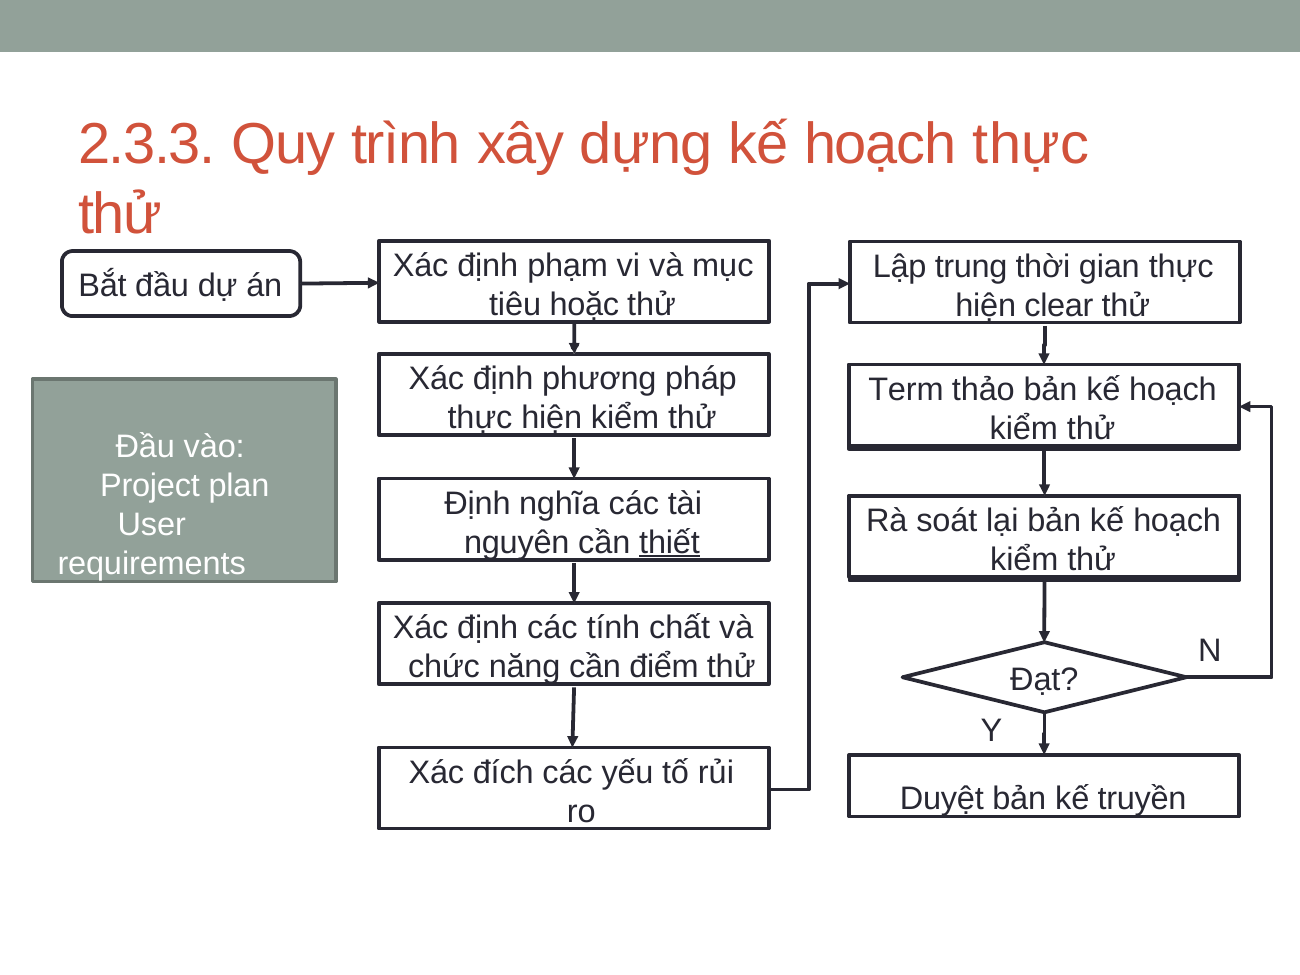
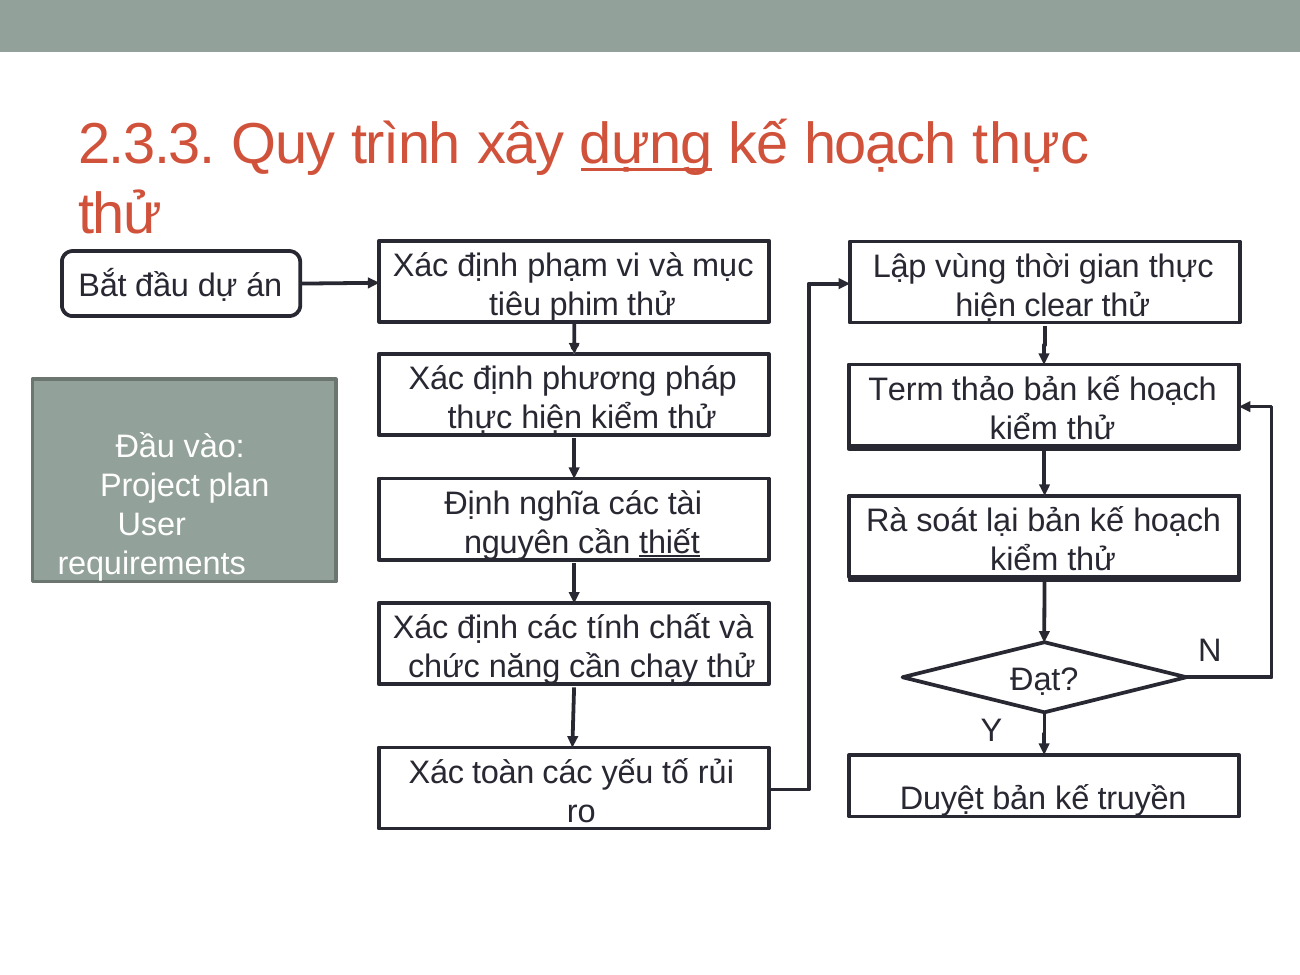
dựng underline: none -> present
trung: trung -> vùng
hoặc: hoặc -> phim
điểm: điểm -> chạy
đích: đích -> toàn
